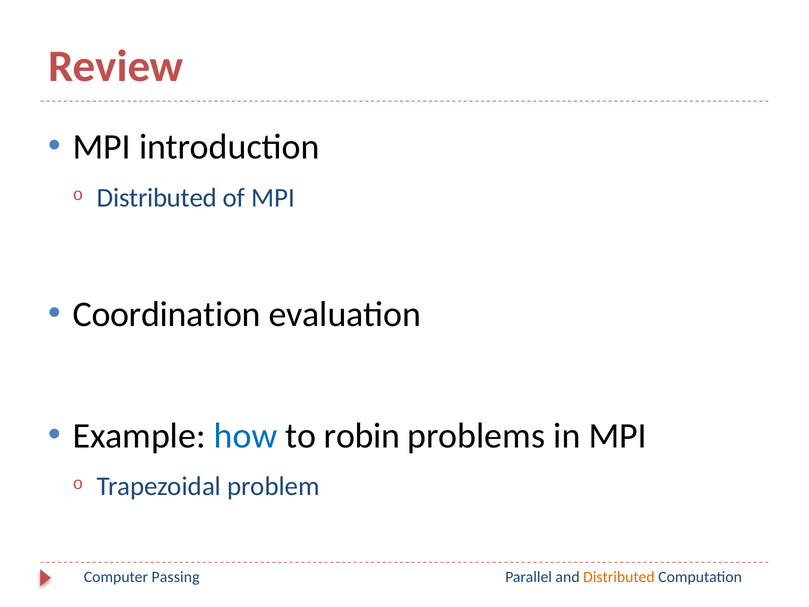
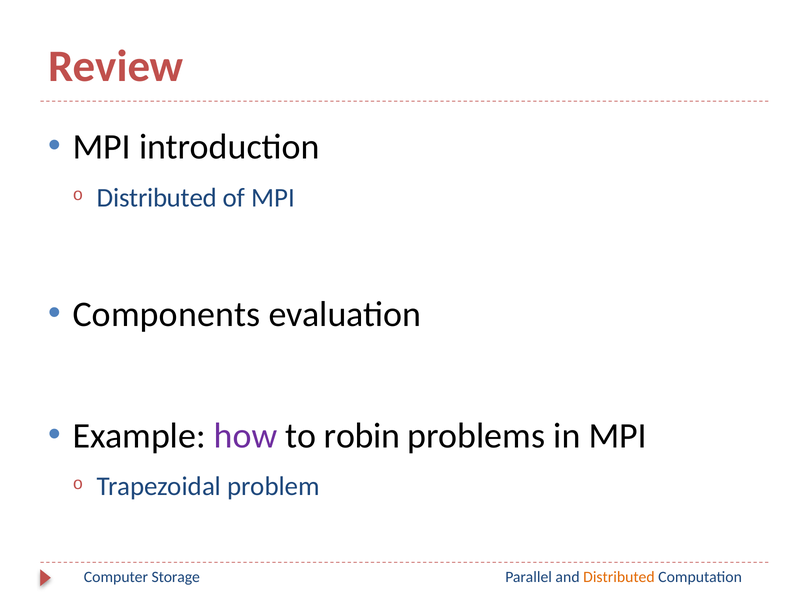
Coordination: Coordination -> Components
how colour: blue -> purple
Passing: Passing -> Storage
